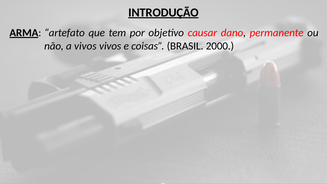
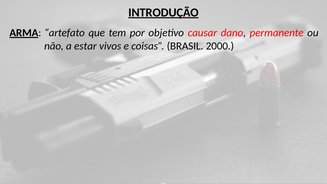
a vivos: vivos -> estar
